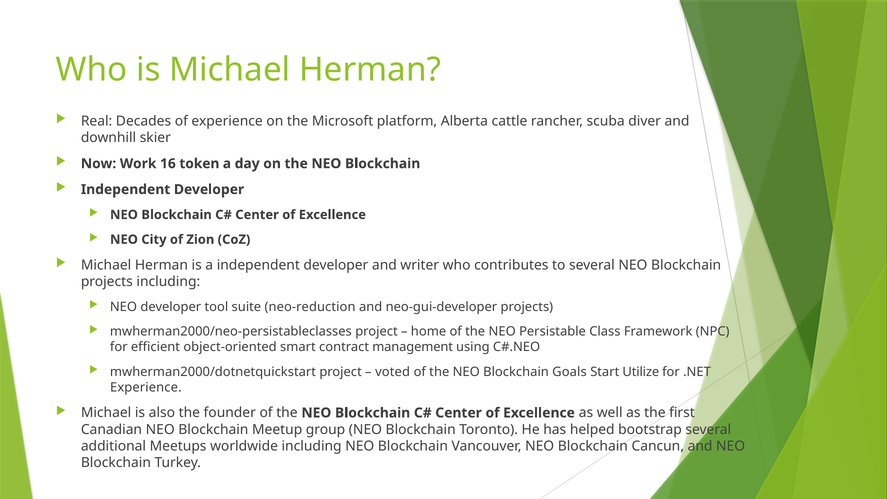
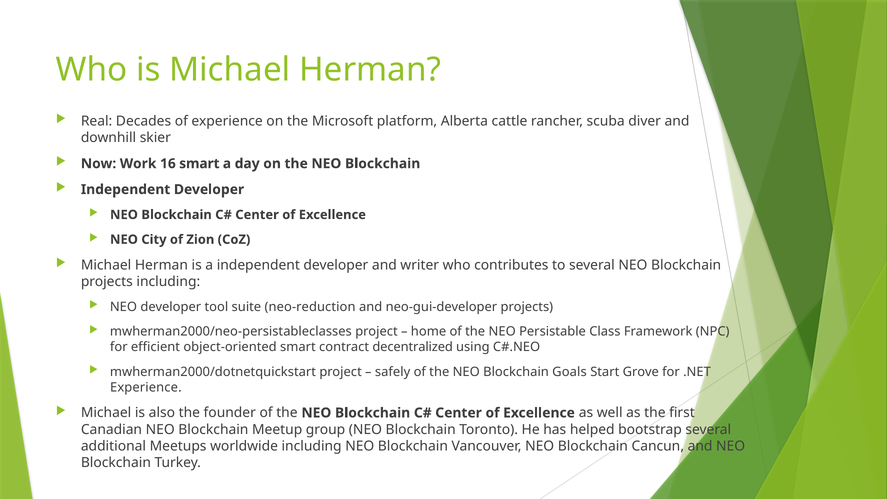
16 token: token -> smart
management: management -> decentralized
voted: voted -> safely
Utilize: Utilize -> Grove
